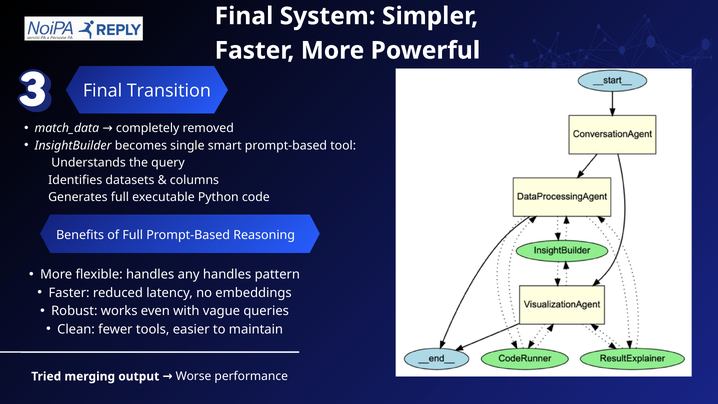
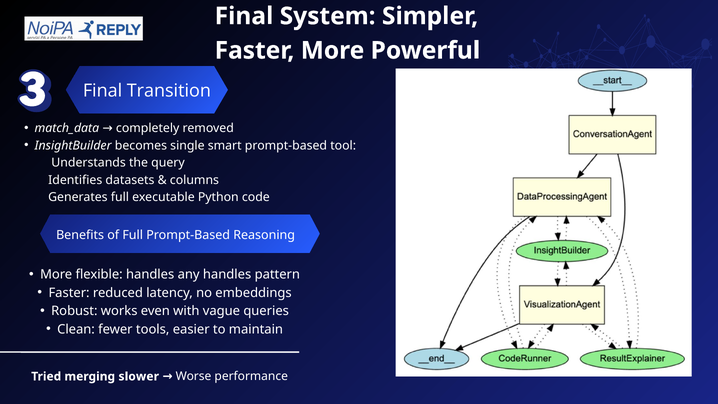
output: output -> slower
